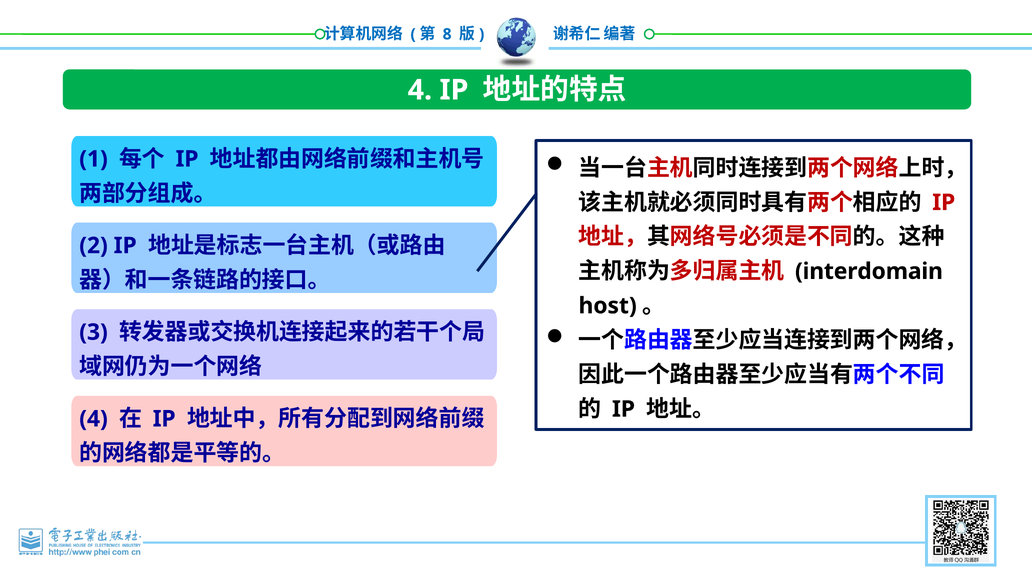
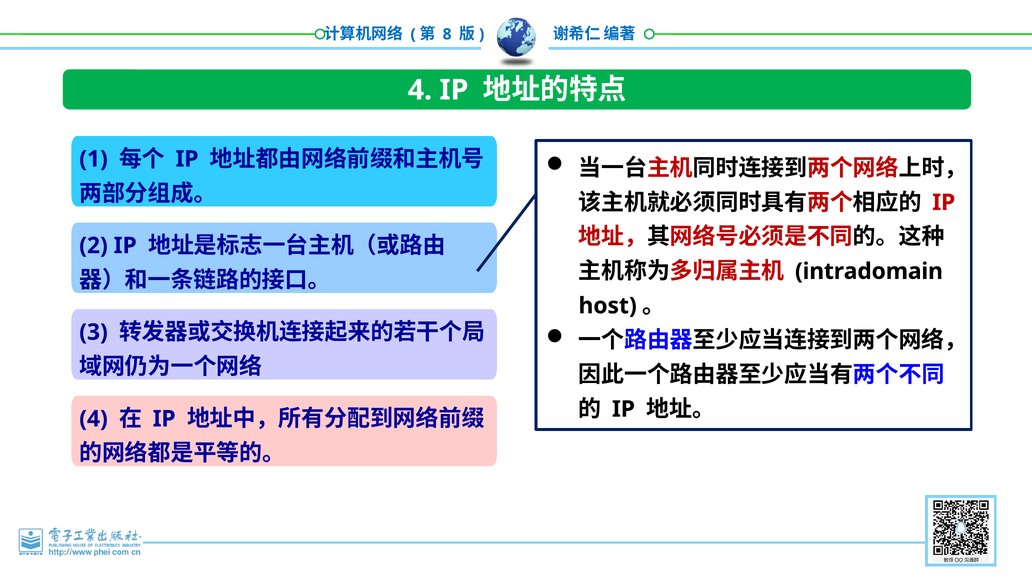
interdomain: interdomain -> intradomain
